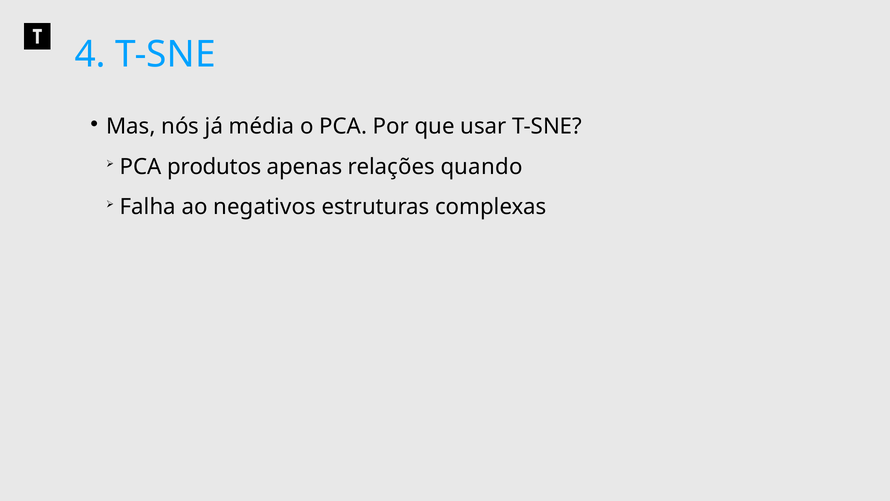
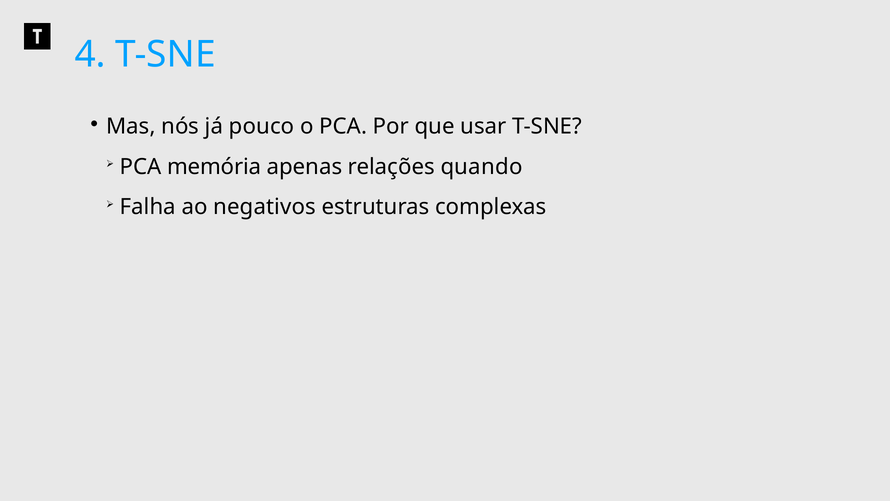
média: média -> pouco
produtos: produtos -> memória
